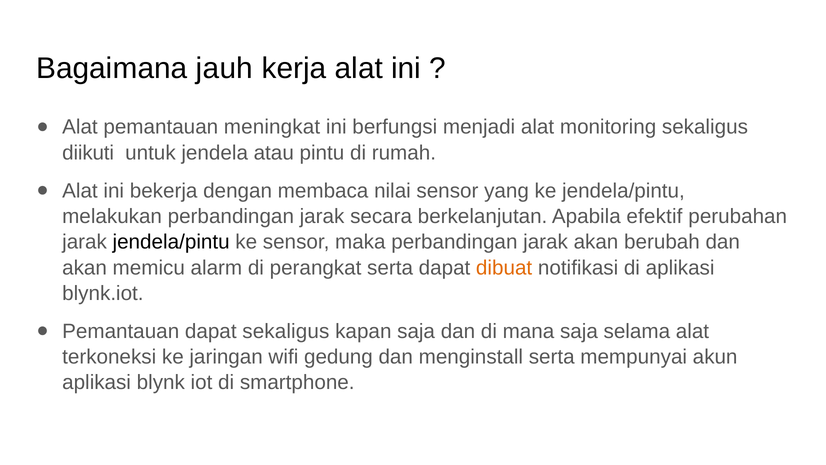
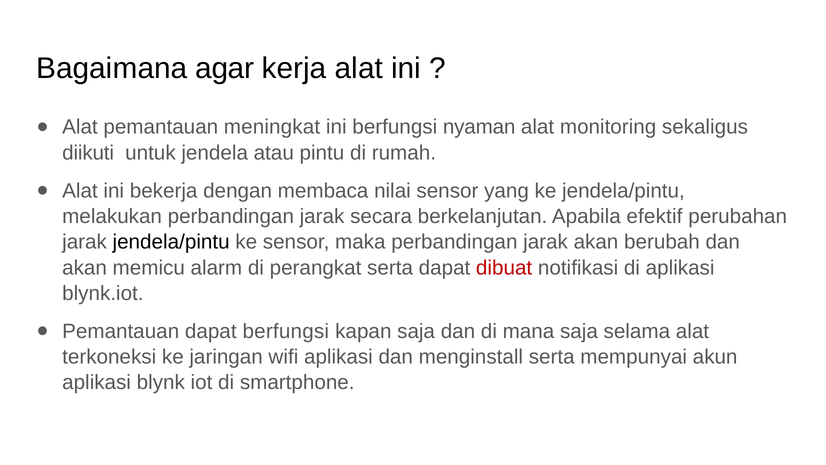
jauh: jauh -> agar
menjadi: menjadi -> nyaman
dibuat colour: orange -> red
dapat sekaligus: sekaligus -> berfungsi
wifi gedung: gedung -> aplikasi
